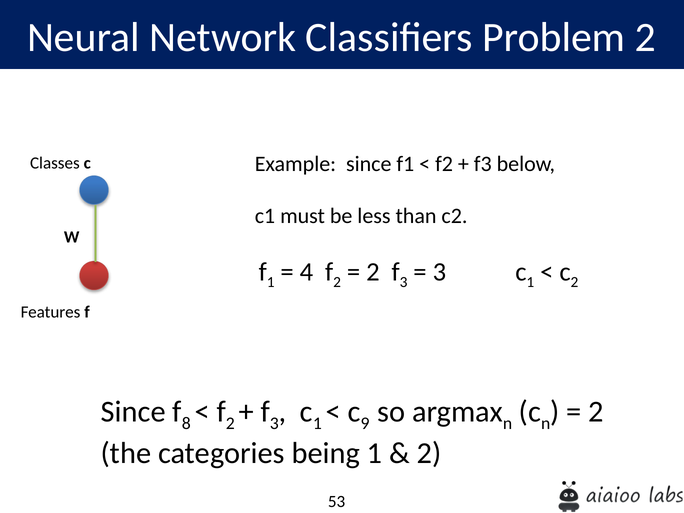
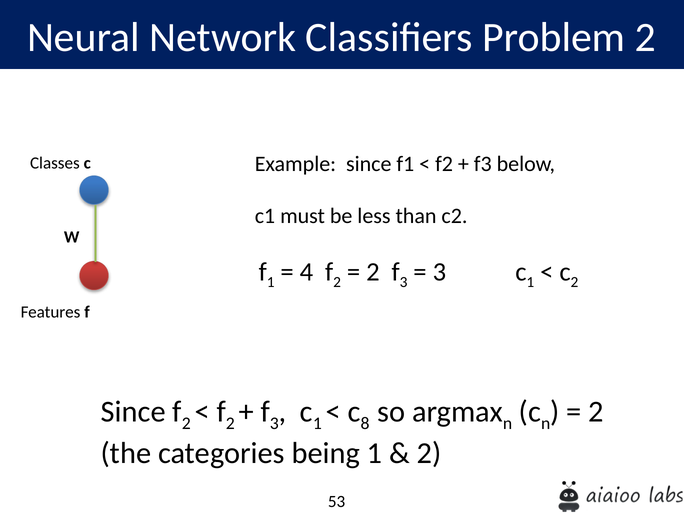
Since f 8: 8 -> 2
9: 9 -> 8
